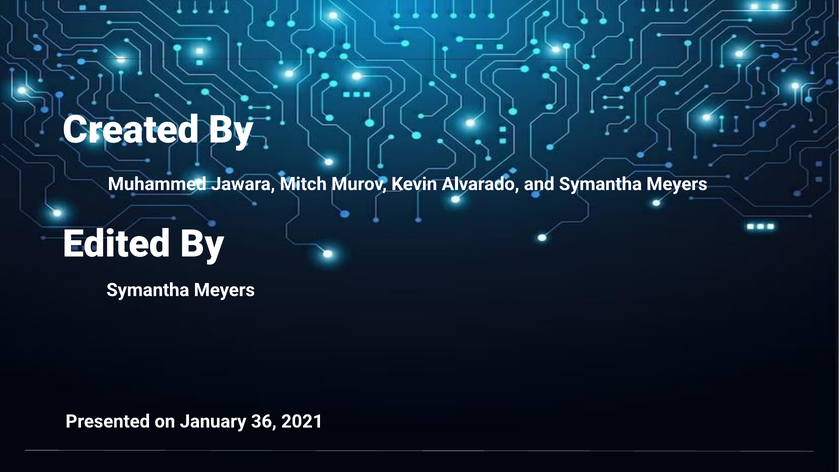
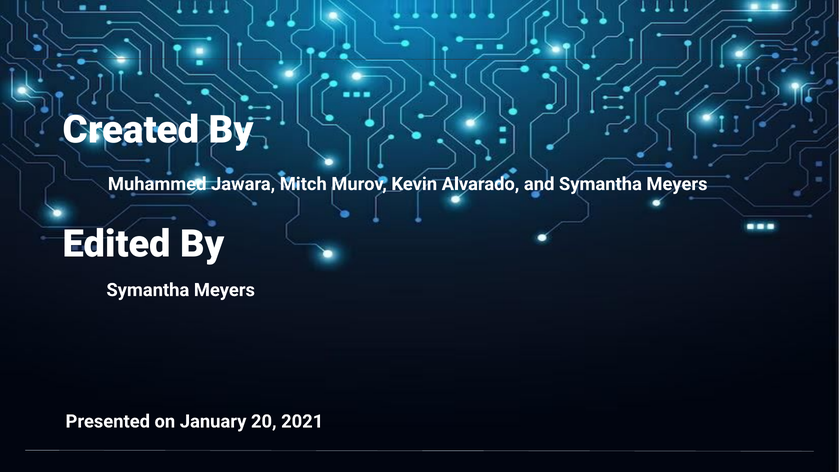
36: 36 -> 20
